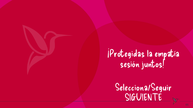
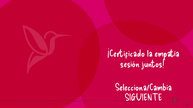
¡Protegidas: ¡Protegidas -> ¡Certificado
Selecciona/Seguir: Selecciona/Seguir -> Selecciona/Cambia
